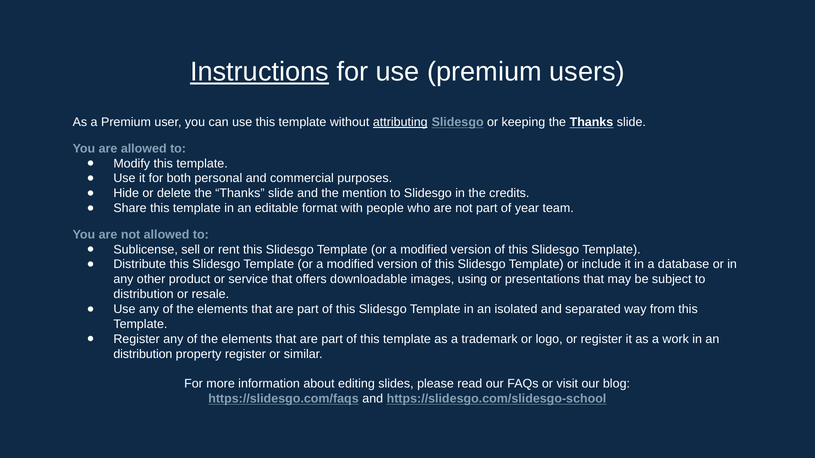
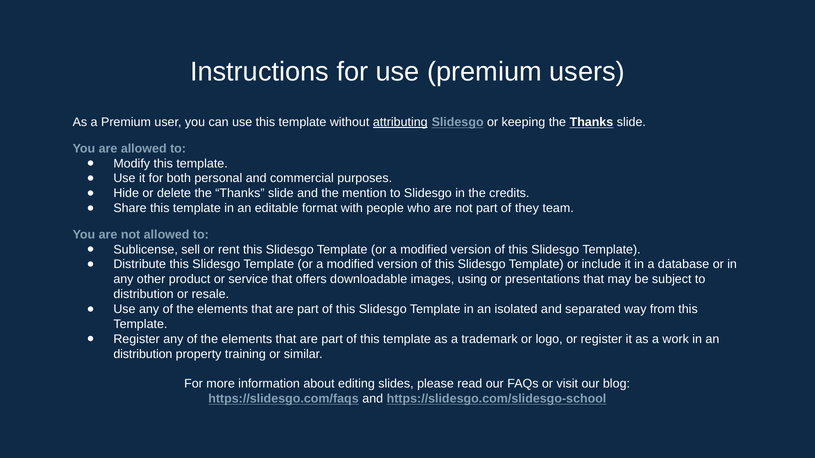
Instructions underline: present -> none
year: year -> they
property register: register -> training
